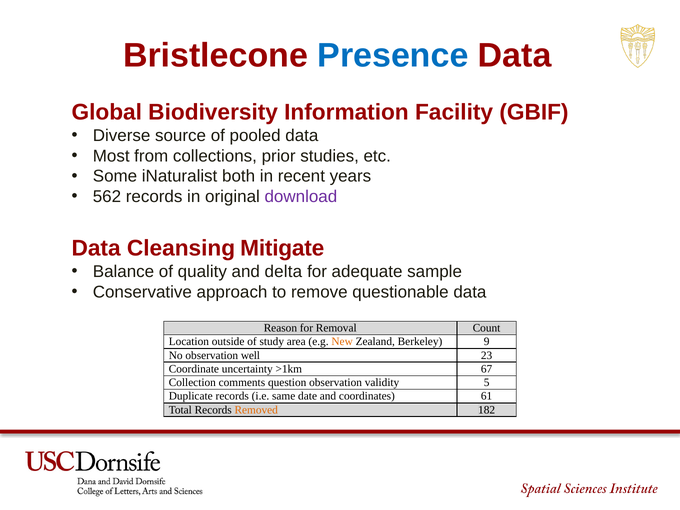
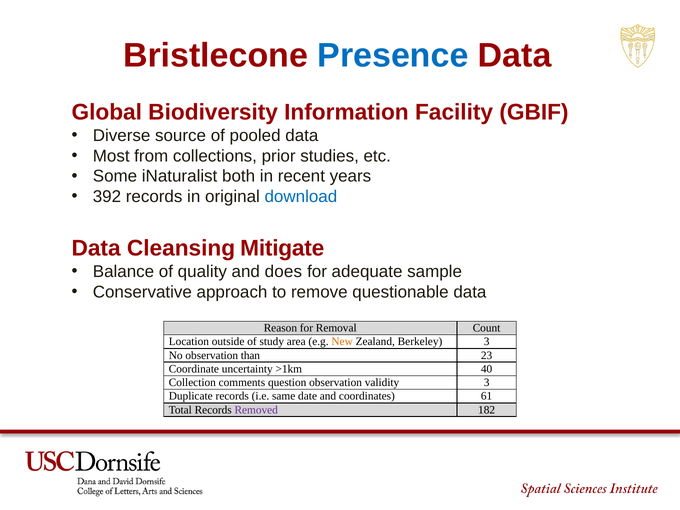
562: 562 -> 392
download colour: purple -> blue
delta: delta -> does
Berkeley 9: 9 -> 3
well: well -> than
67: 67 -> 40
validity 5: 5 -> 3
Removed colour: orange -> purple
